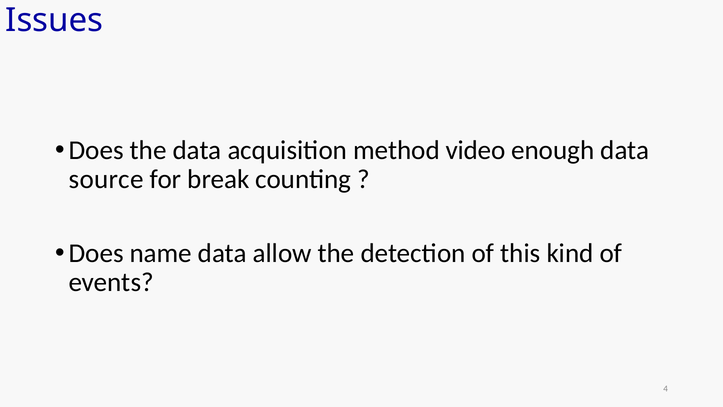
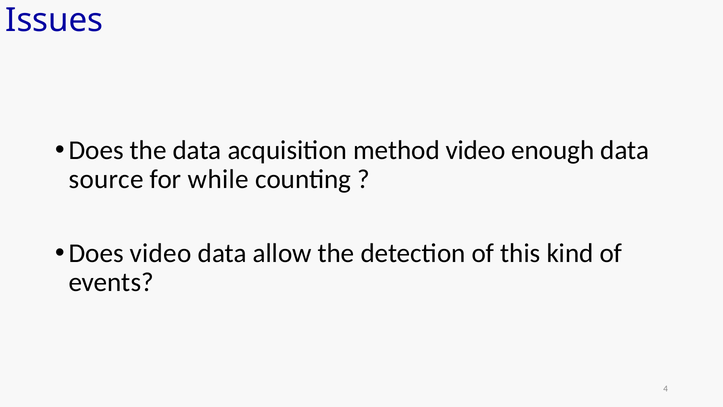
break: break -> while
Does name: name -> video
